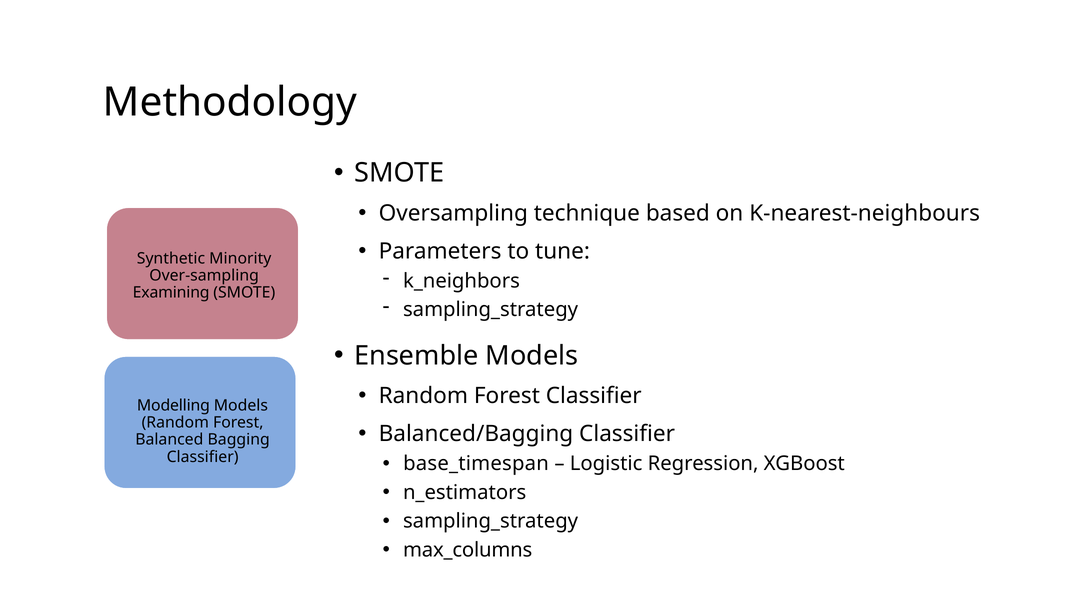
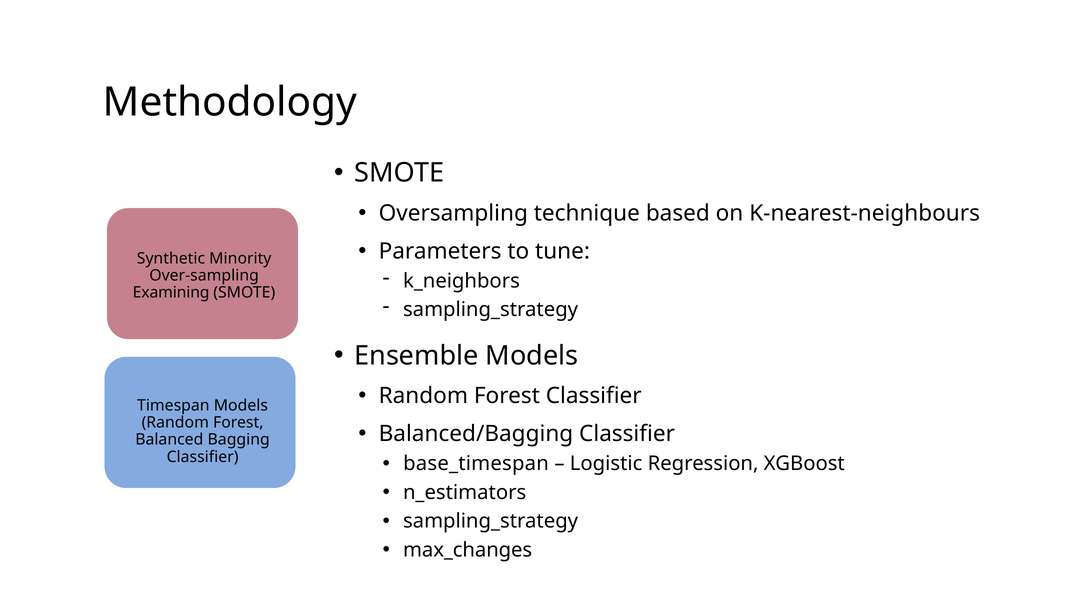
Modelling: Modelling -> Timespan
max_columns: max_columns -> max_changes
